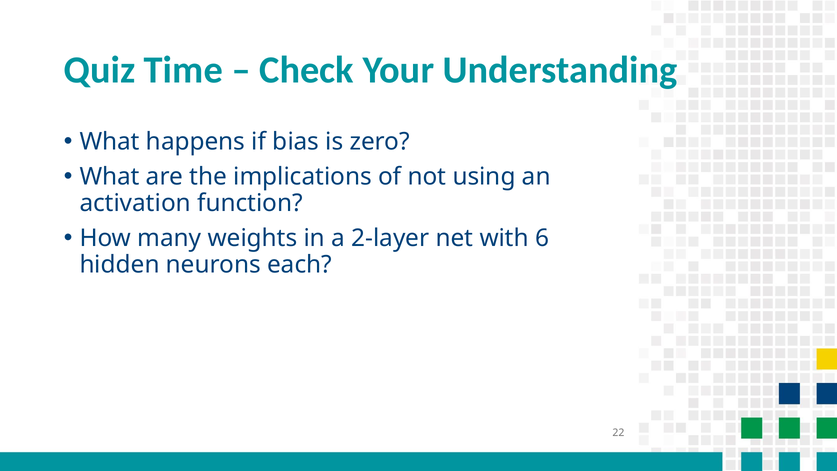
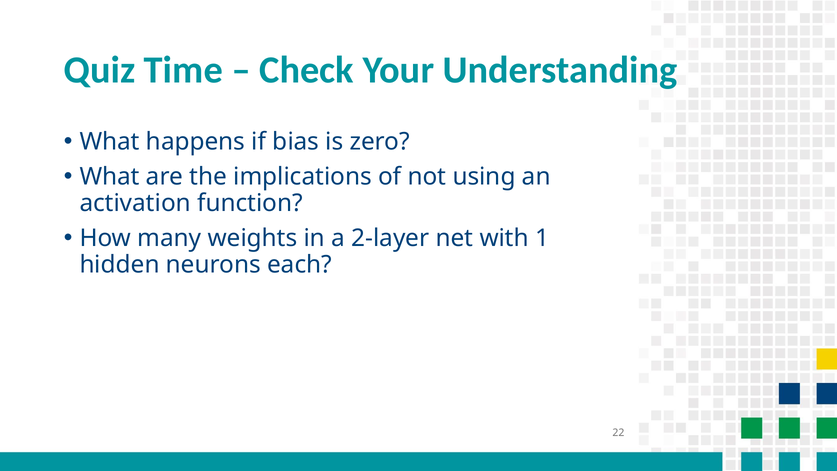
6: 6 -> 1
